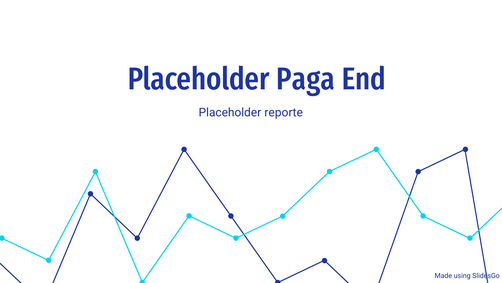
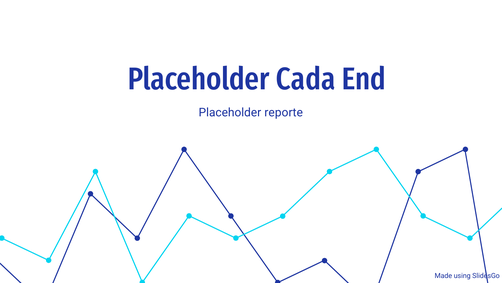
Paga: Paga -> Cada
